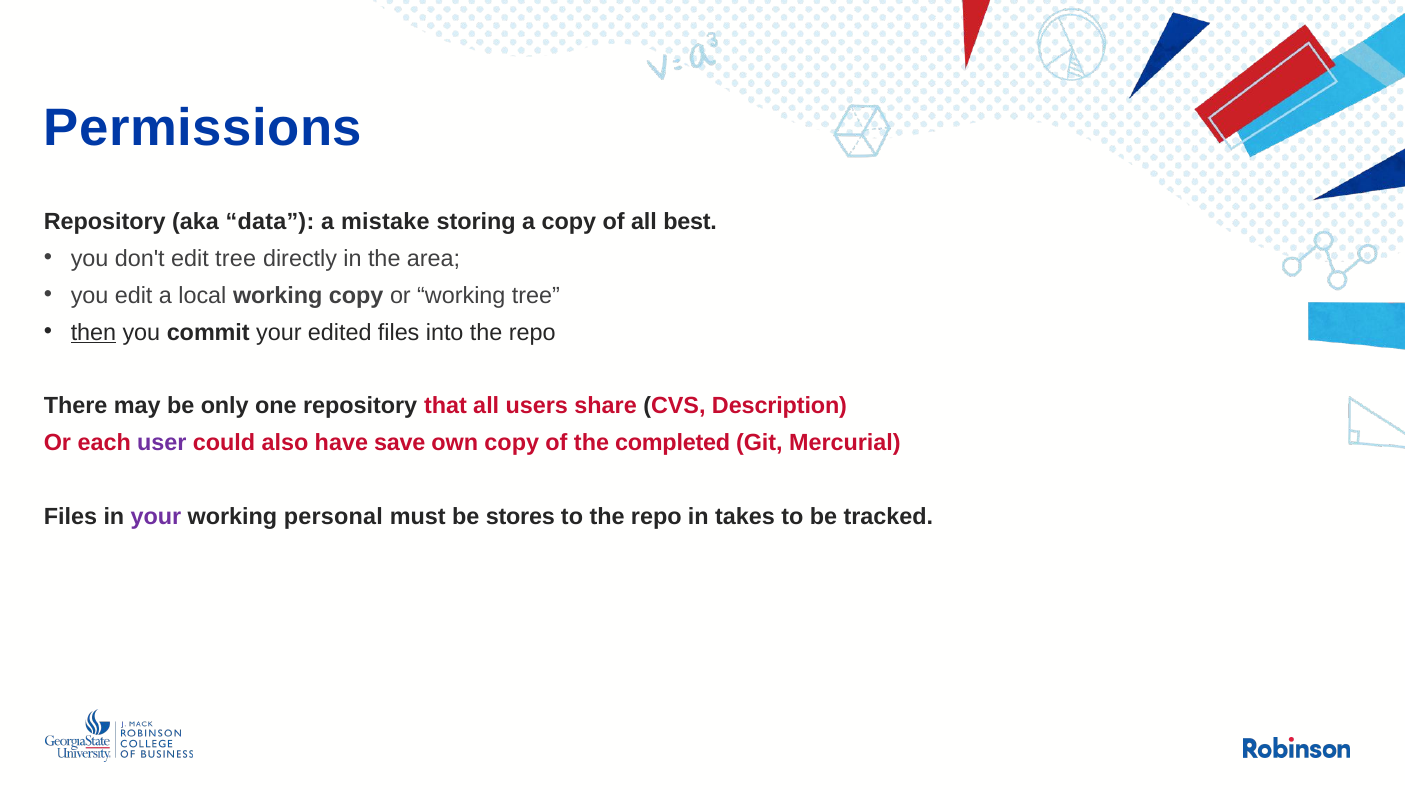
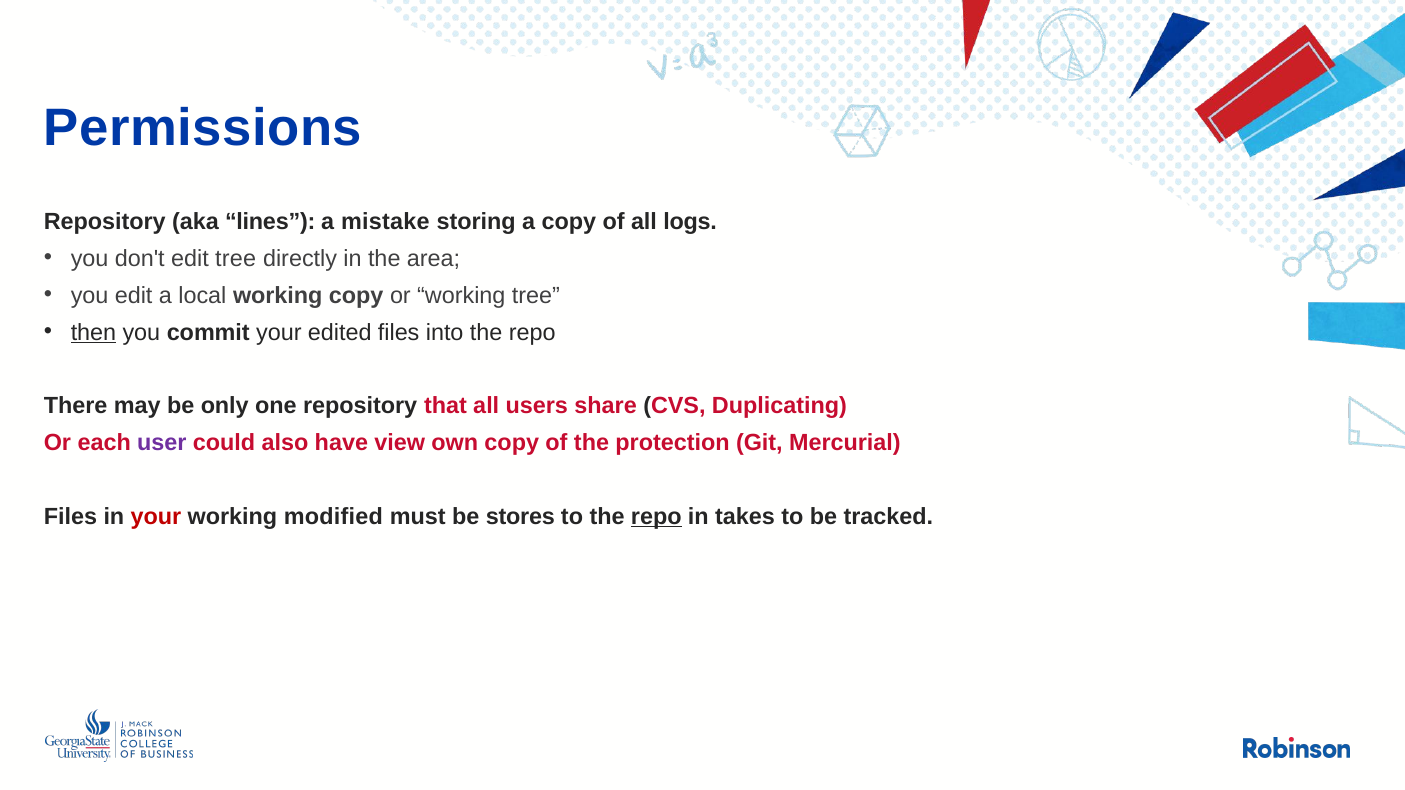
data: data -> lines
best: best -> logs
Description: Description -> Duplicating
save: save -> view
completed: completed -> protection
your at (156, 517) colour: purple -> red
personal: personal -> modified
repo at (656, 517) underline: none -> present
